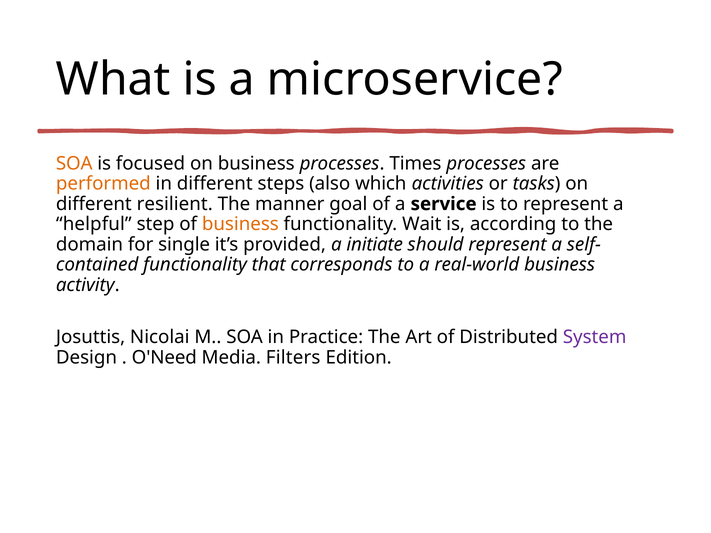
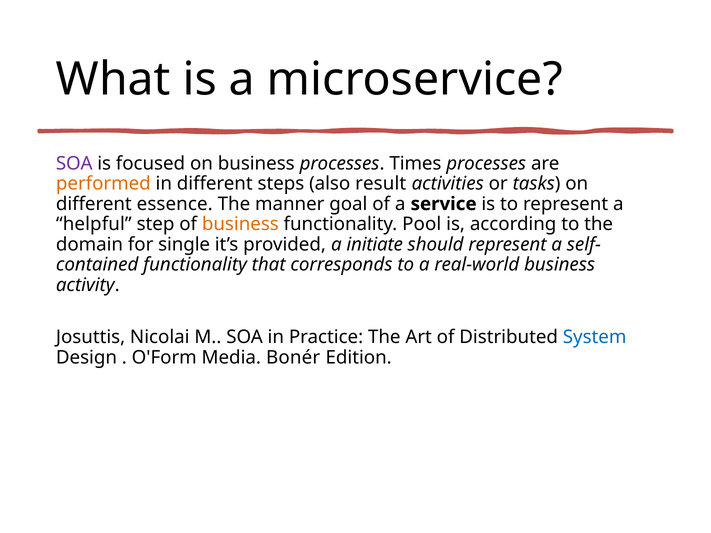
SOA at (74, 164) colour: orange -> purple
which: which -> result
resilient: resilient -> essence
Wait: Wait -> Pool
System colour: purple -> blue
O'Need: O'Need -> O'Form
Filters: Filters -> Bonér
